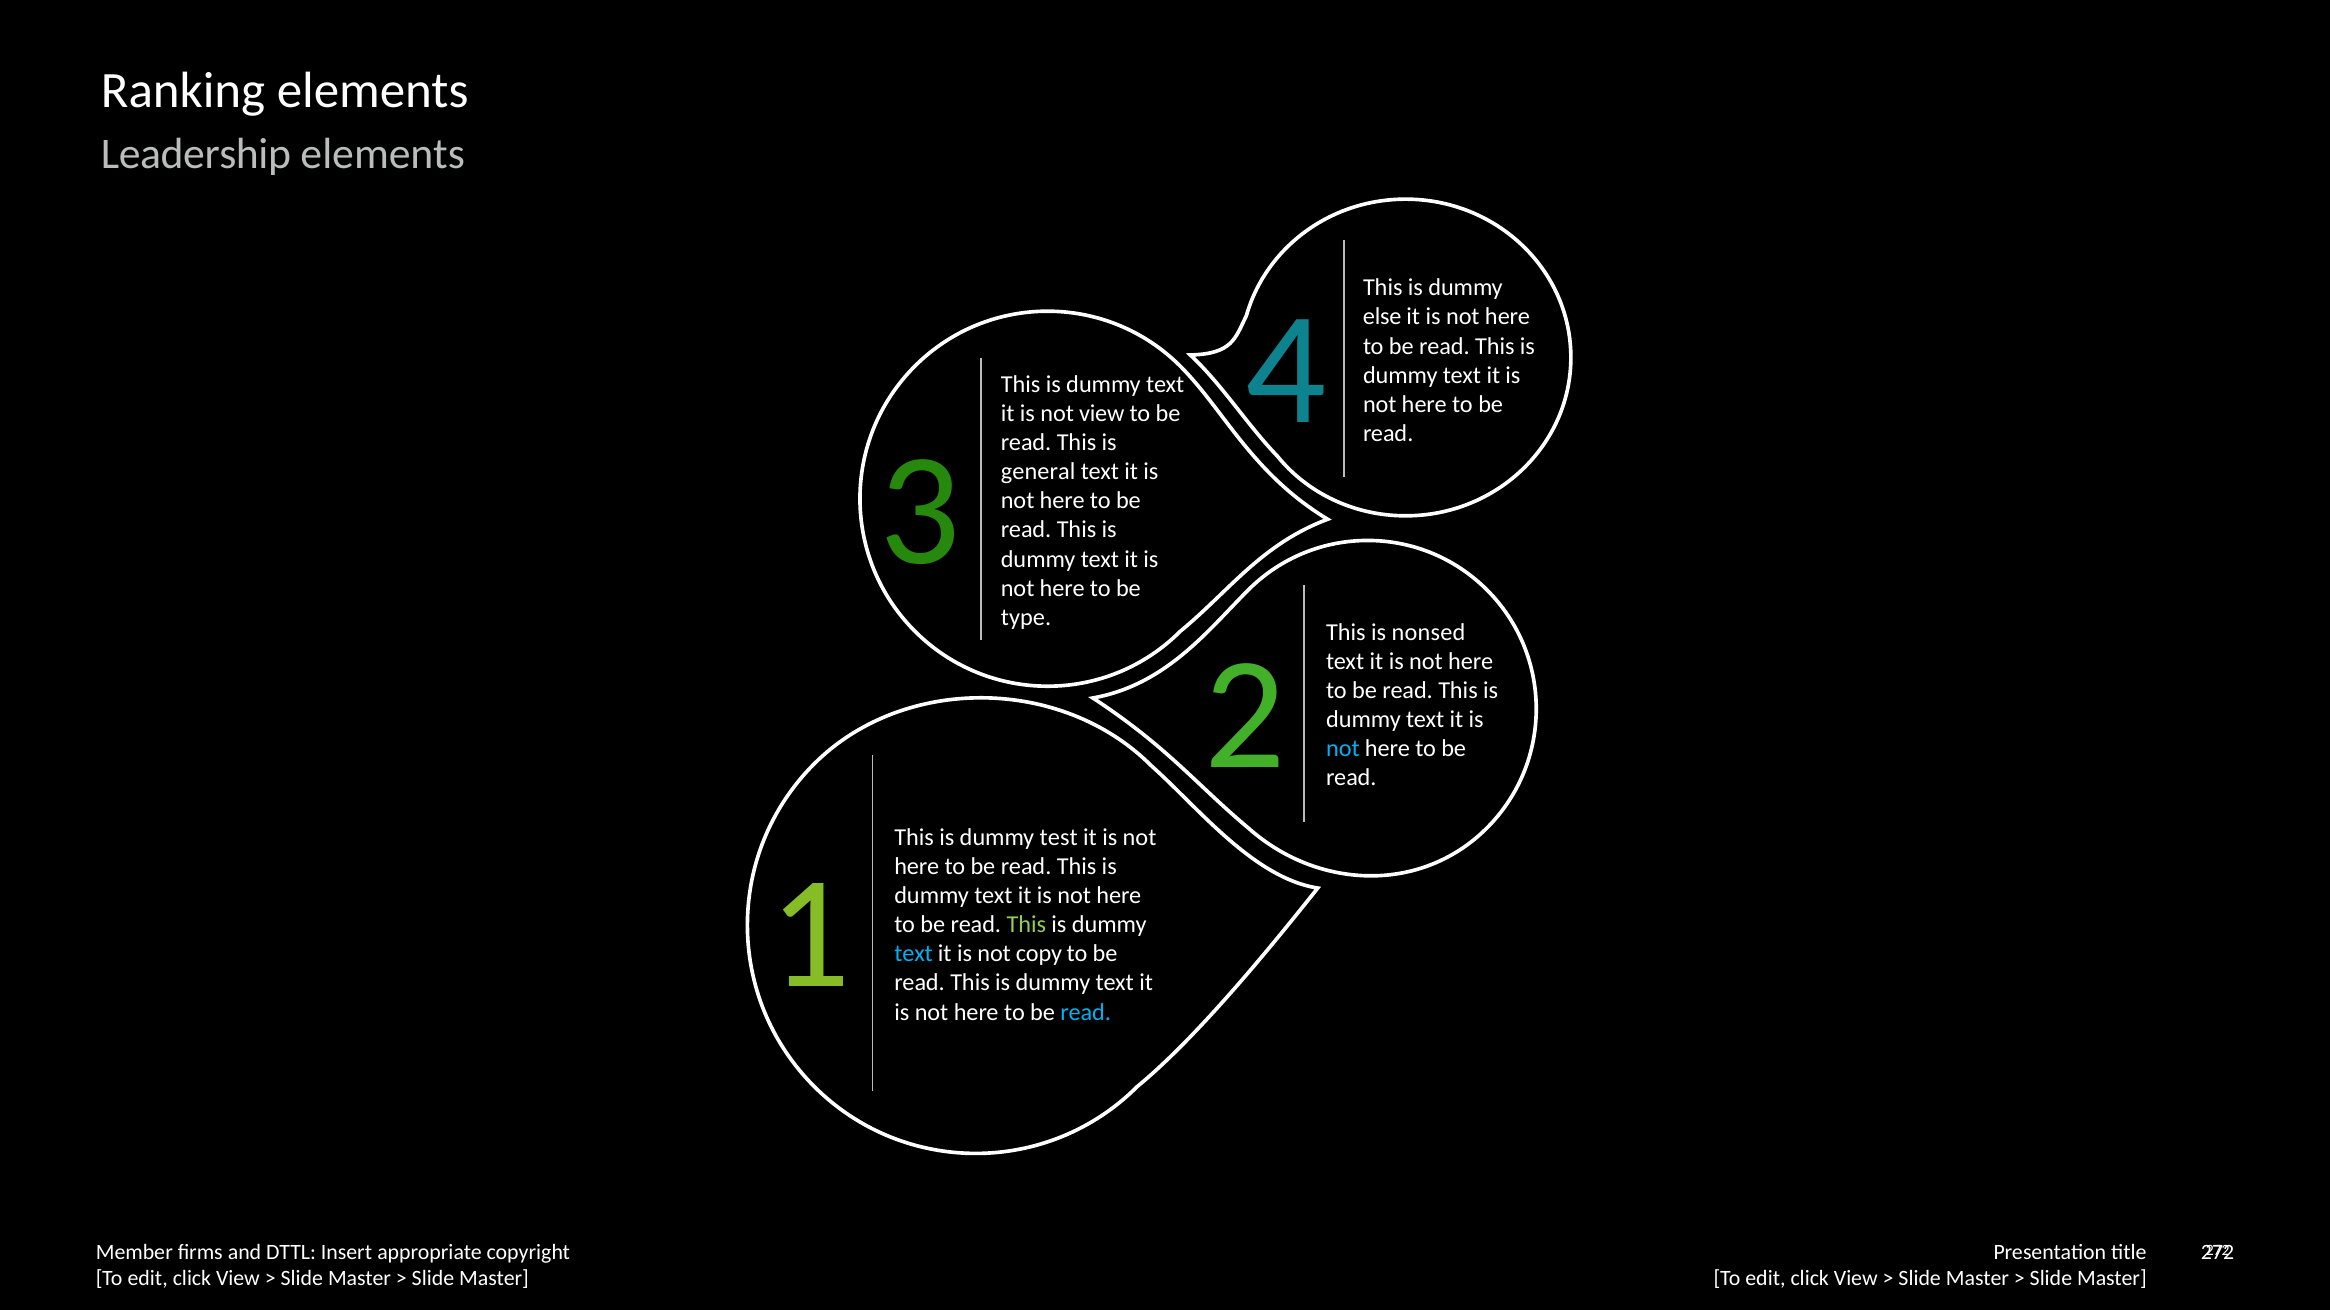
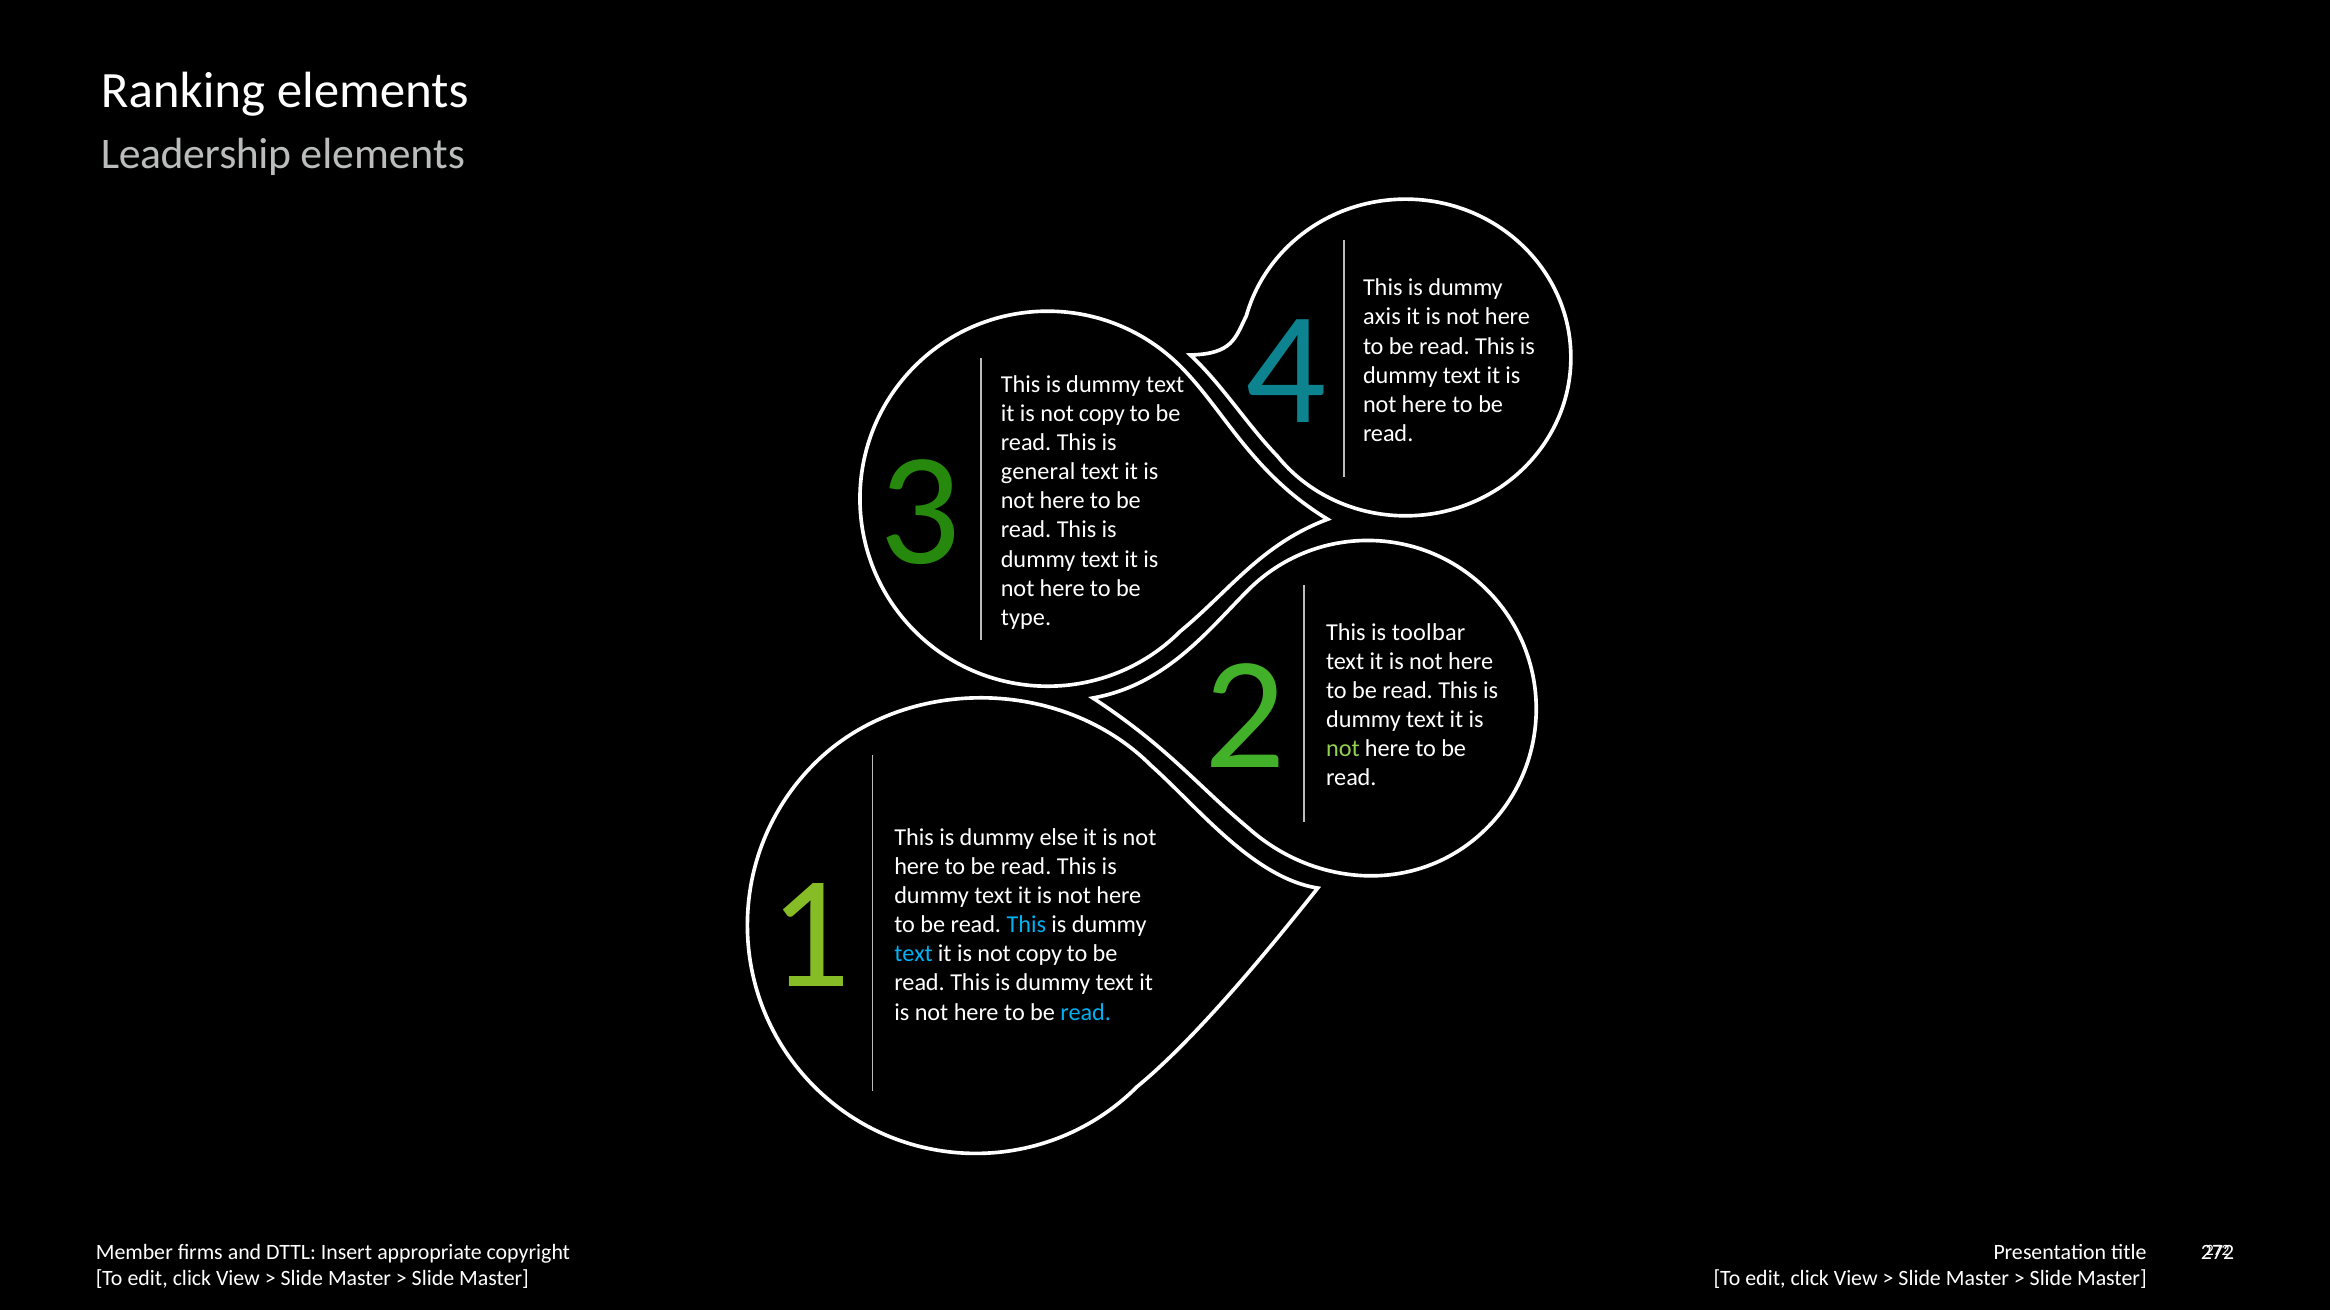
else: else -> axis
view at (1102, 413): view -> copy
nonsed: nonsed -> toolbar
not at (1343, 749) colour: light blue -> light green
test: test -> else
This at (1026, 925) colour: light green -> light blue
